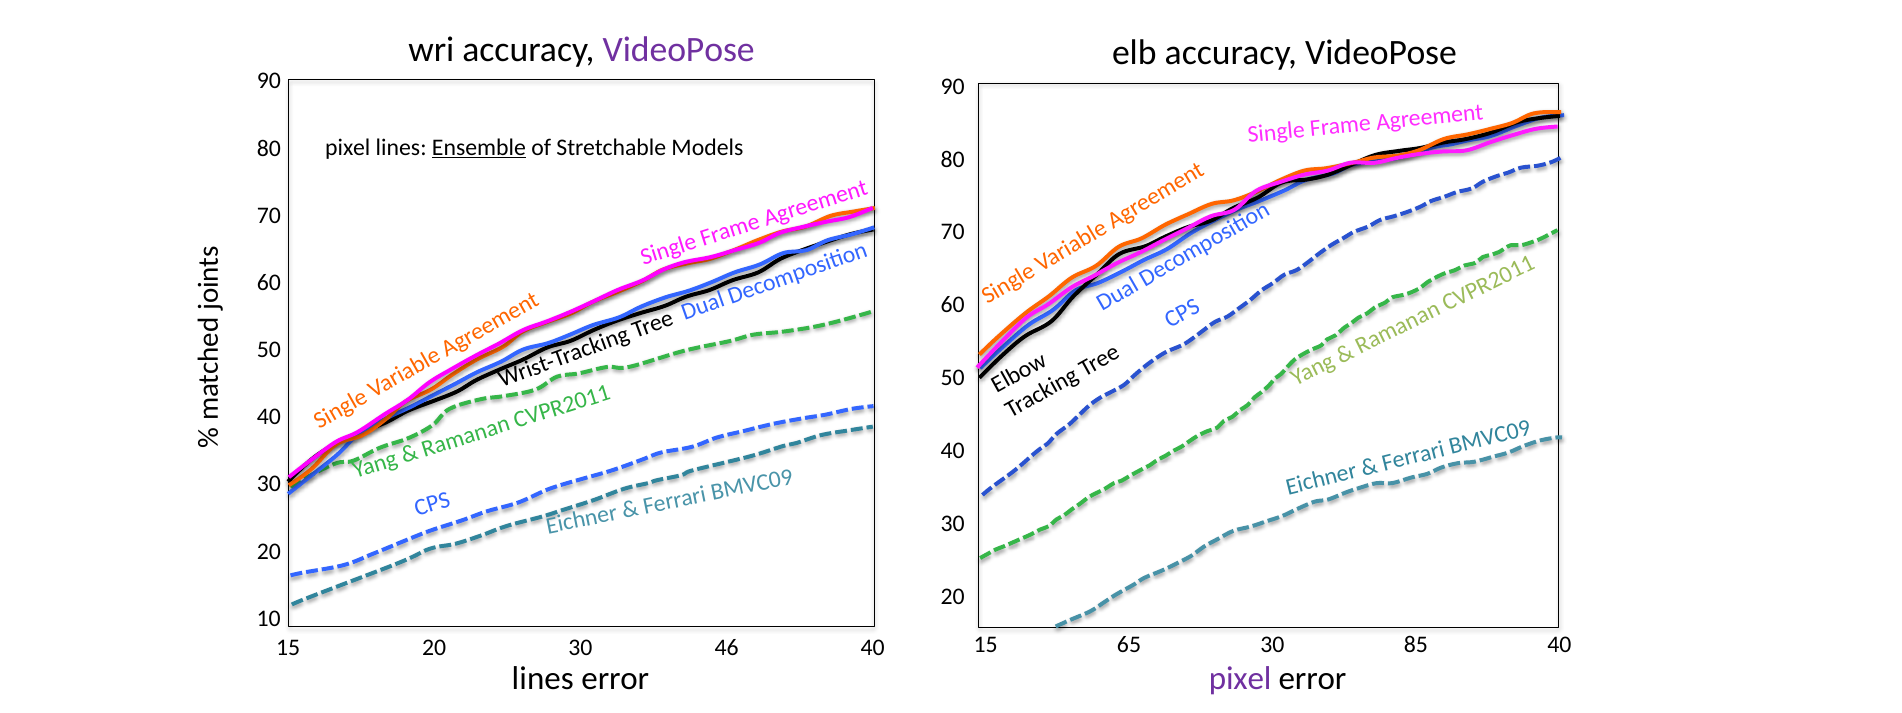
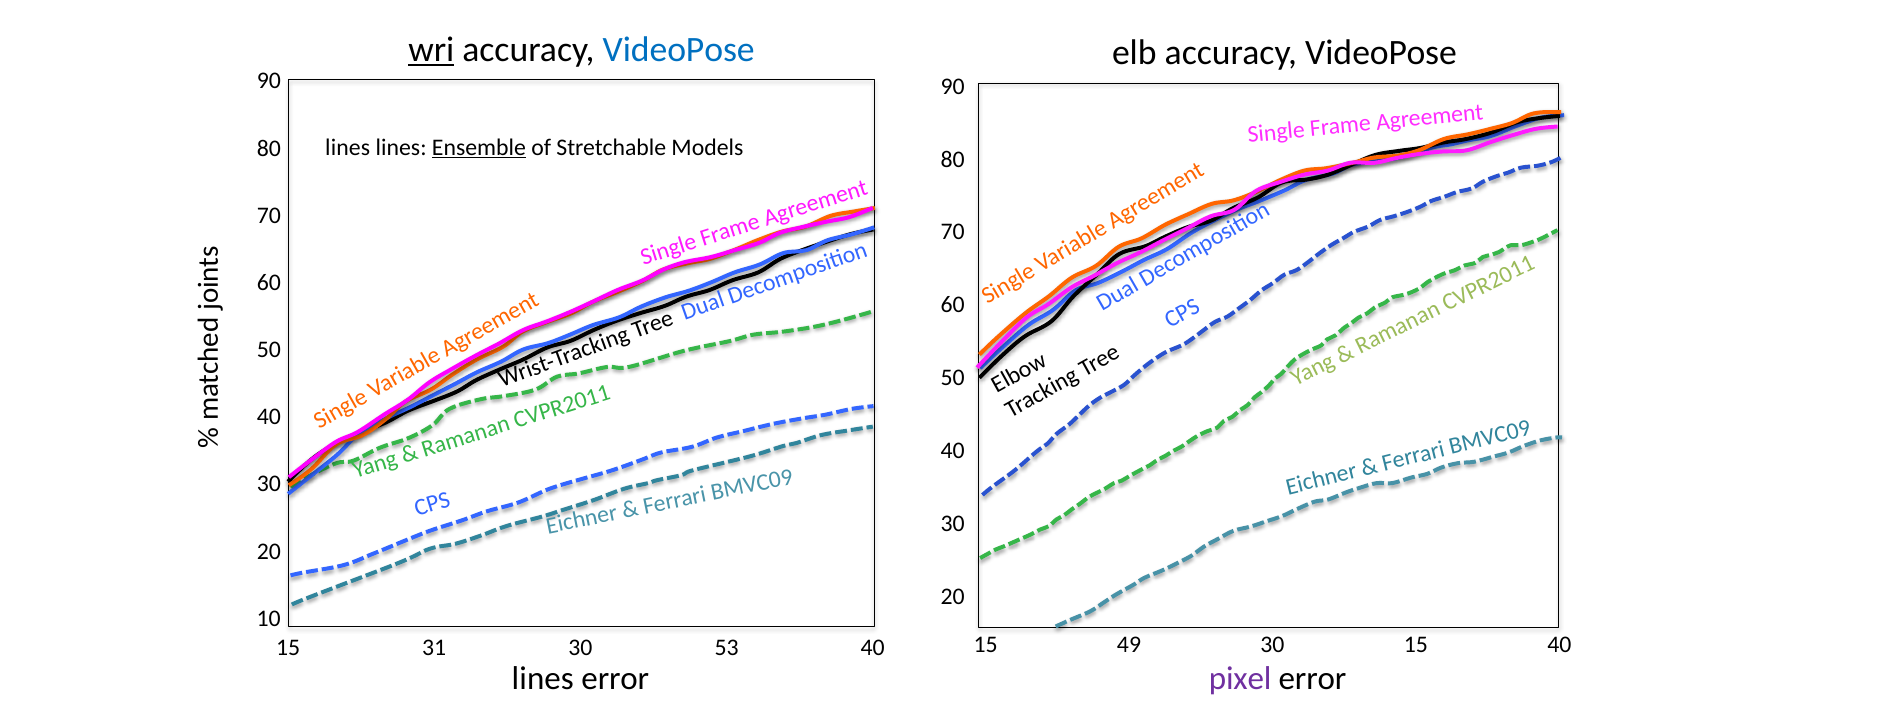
wri at (431, 50) underline: none -> present
VideoPose at (679, 50) colour: purple -> blue
pixel at (348, 148): pixel -> lines
65: 65 -> 49
30 85: 85 -> 15
15 20: 20 -> 31
46: 46 -> 53
